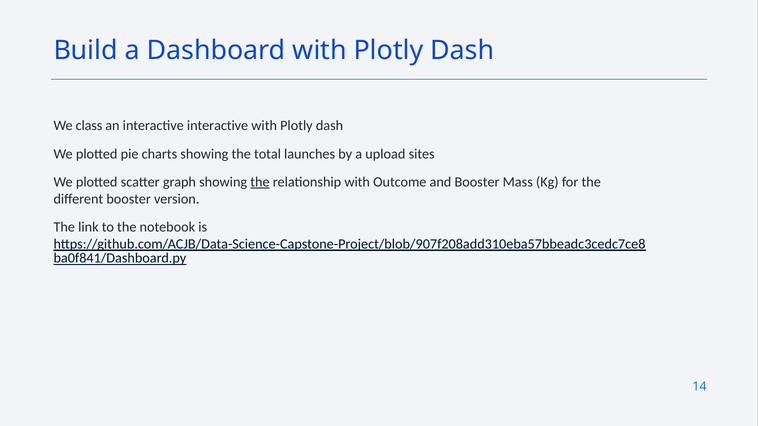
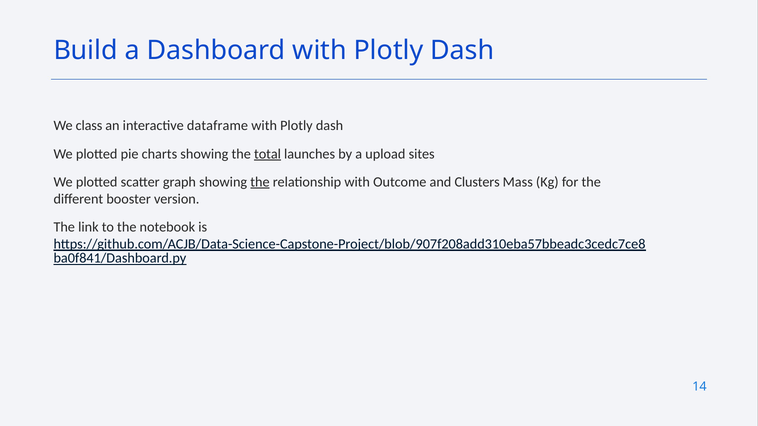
interactive interactive: interactive -> dataframe
total underline: none -> present
and Booster: Booster -> Clusters
